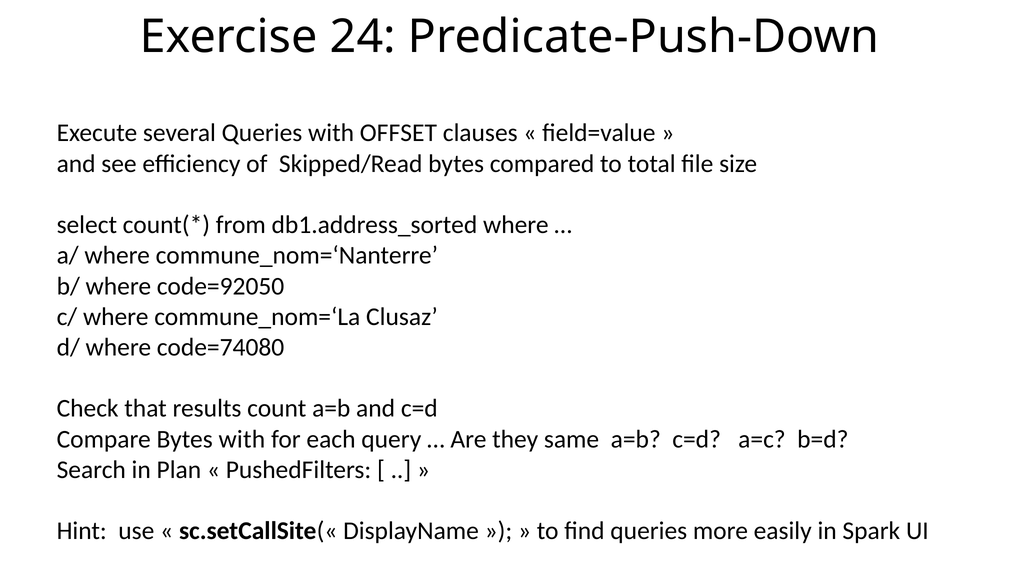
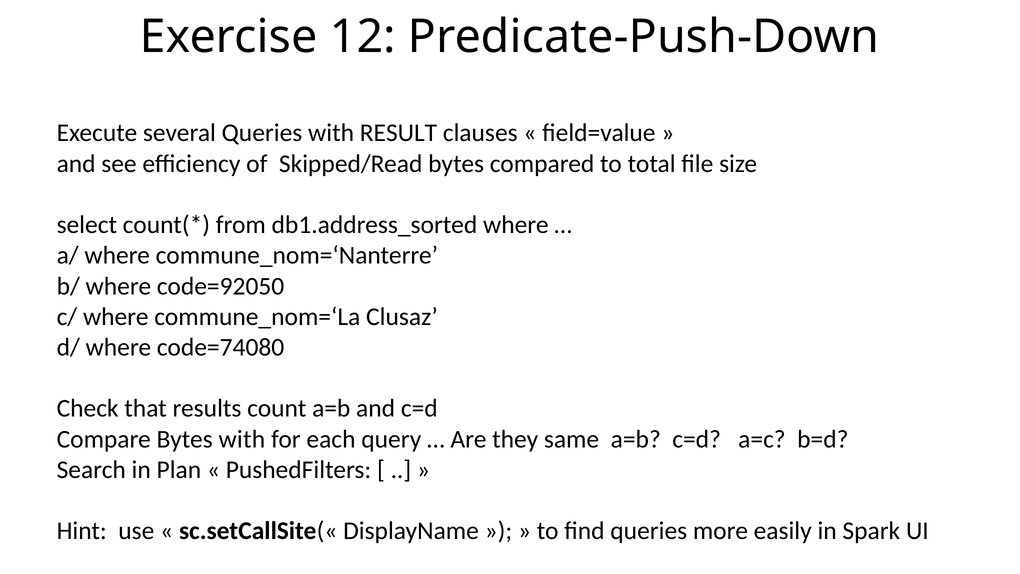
24: 24 -> 12
OFFSET: OFFSET -> RESULT
